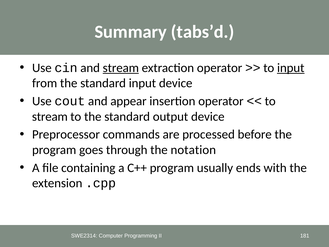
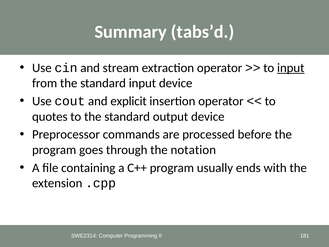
stream at (121, 68) underline: present -> none
appear: appear -> explicit
stream at (50, 116): stream -> quotes
